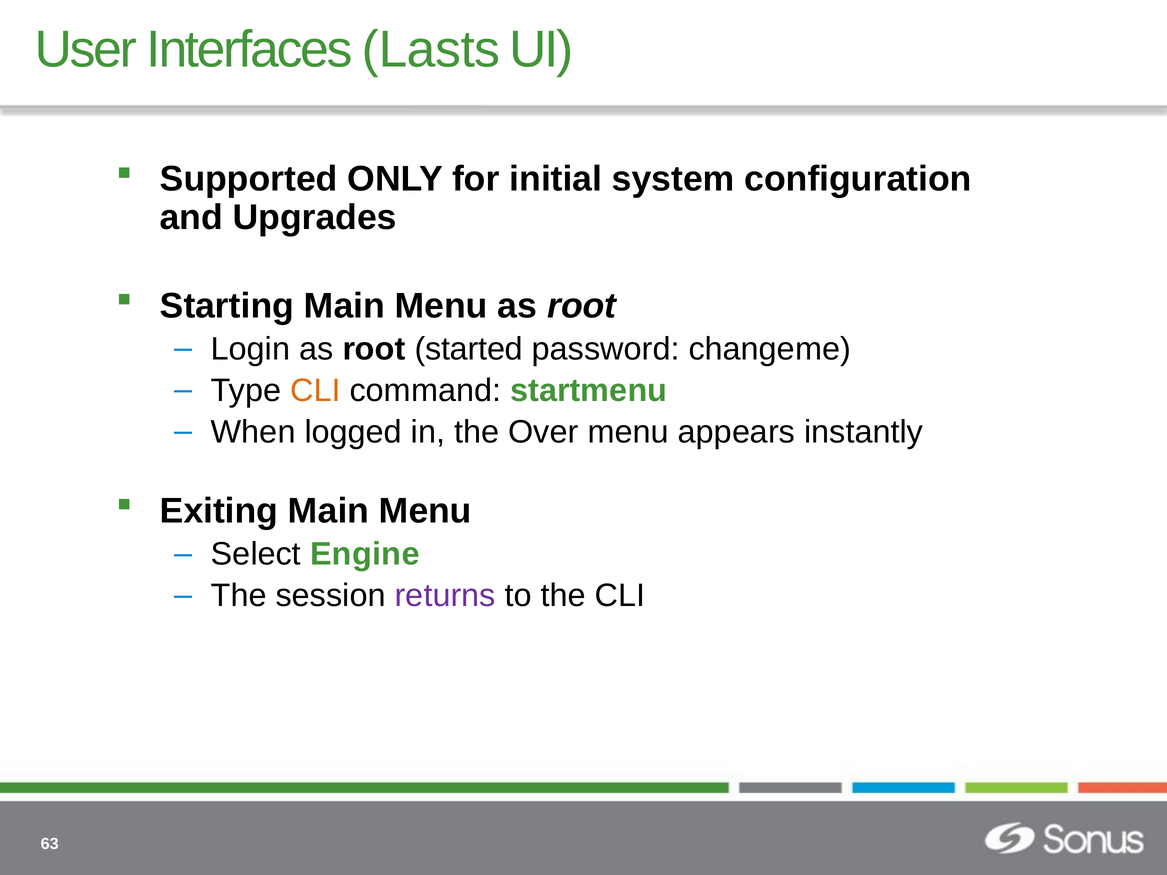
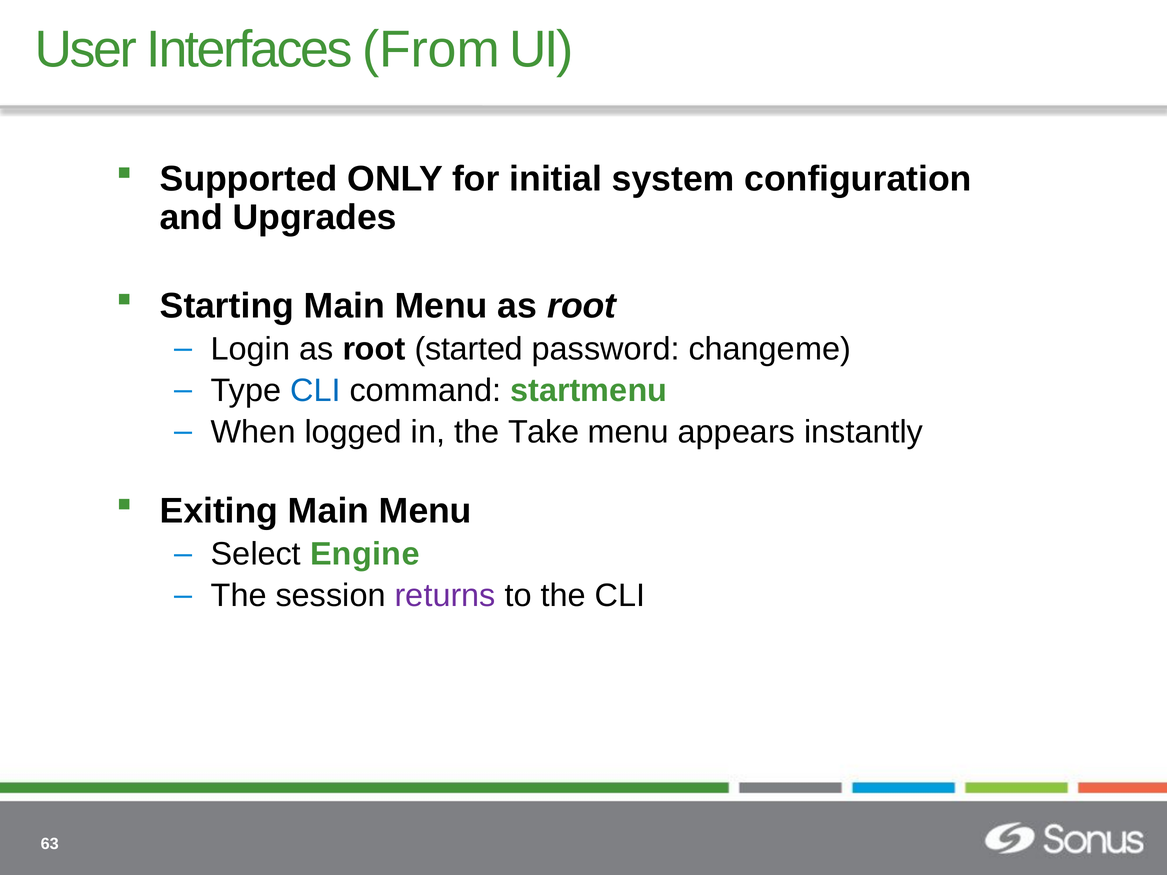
Lasts: Lasts -> From
CLI at (315, 391) colour: orange -> blue
Over: Over -> Take
